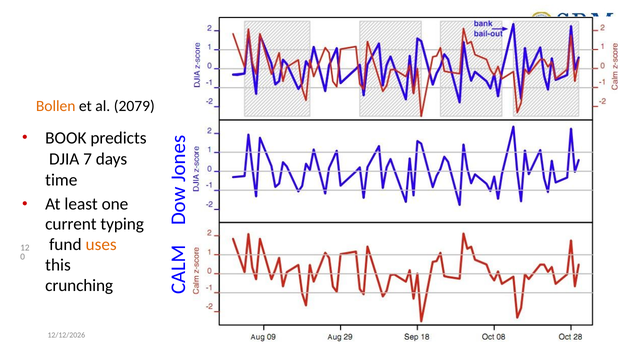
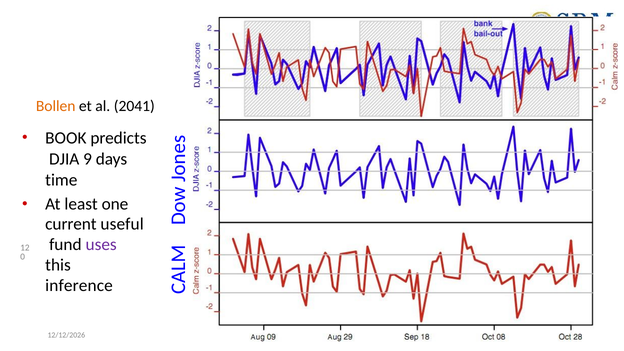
2079: 2079 -> 2041
7: 7 -> 9
typing: typing -> useful
uses colour: orange -> purple
crunching: crunching -> inference
